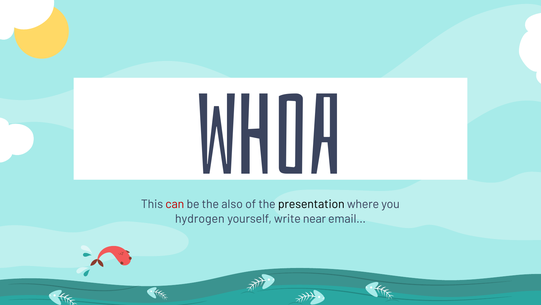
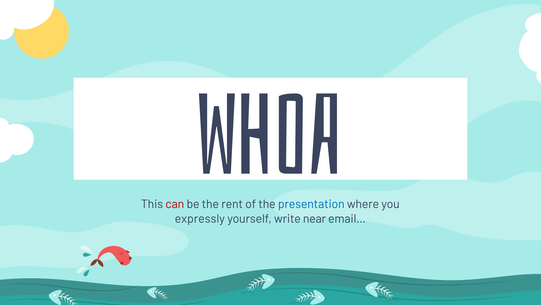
also: also -> rent
presentation colour: black -> blue
hydrogen: hydrogen -> expressly
